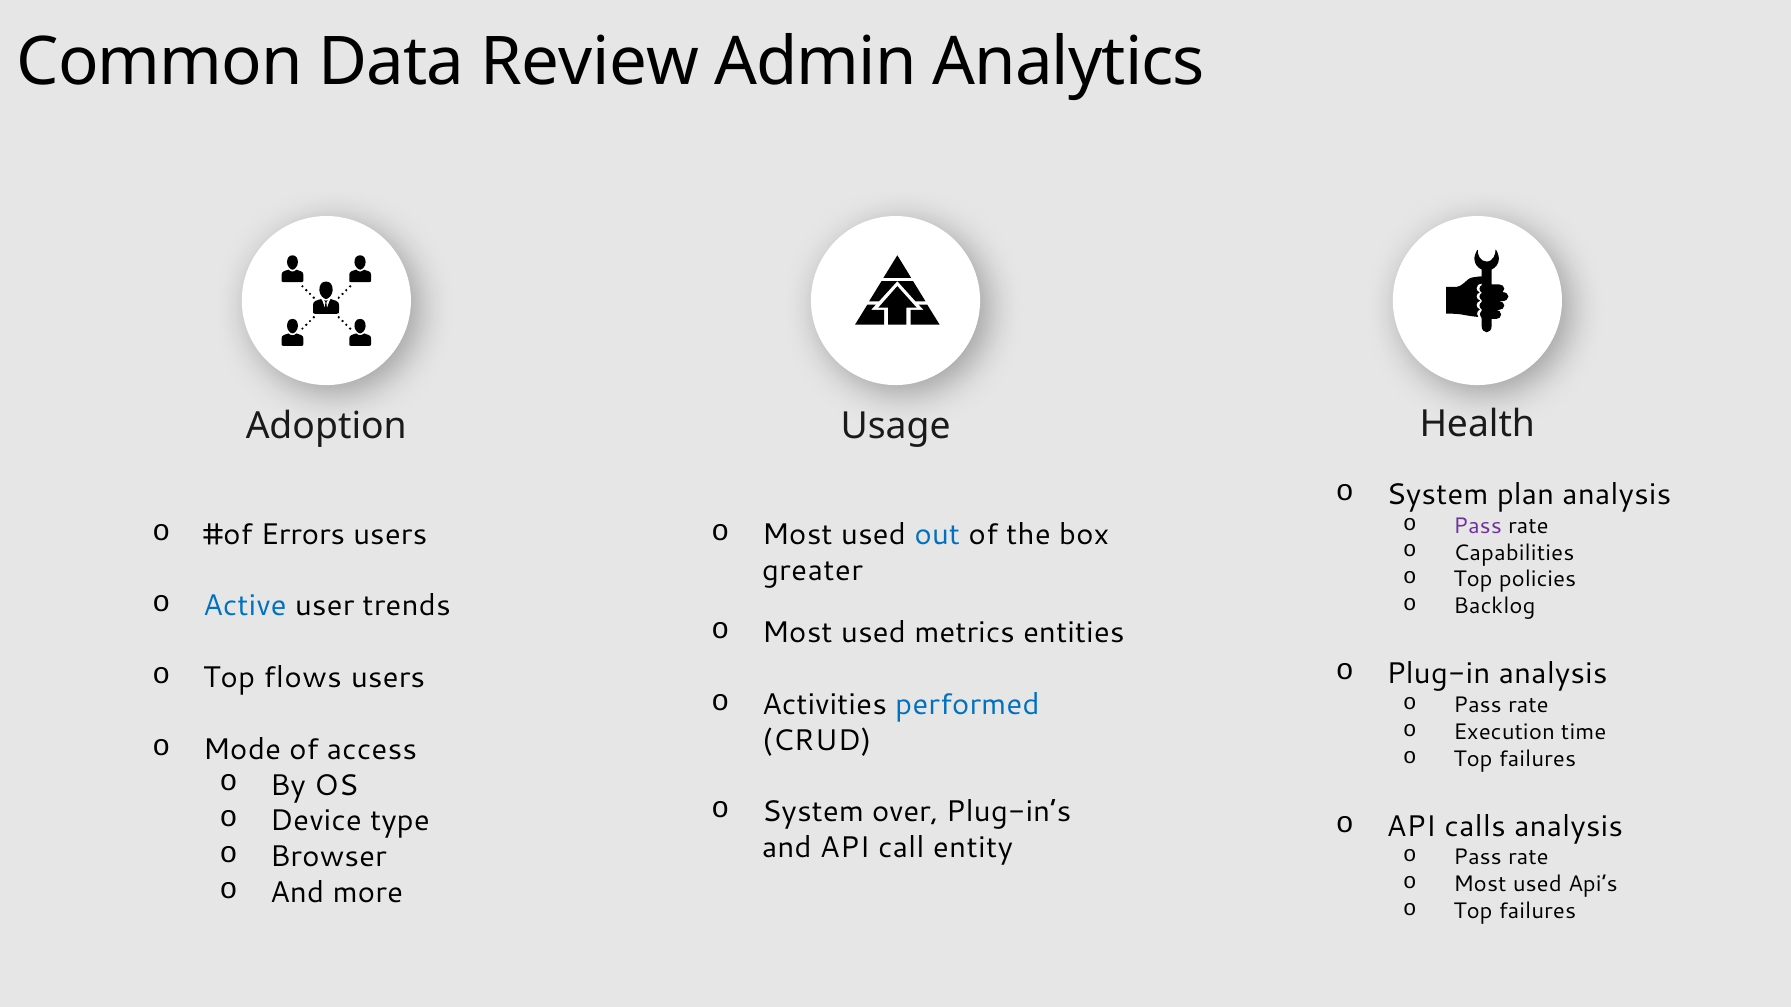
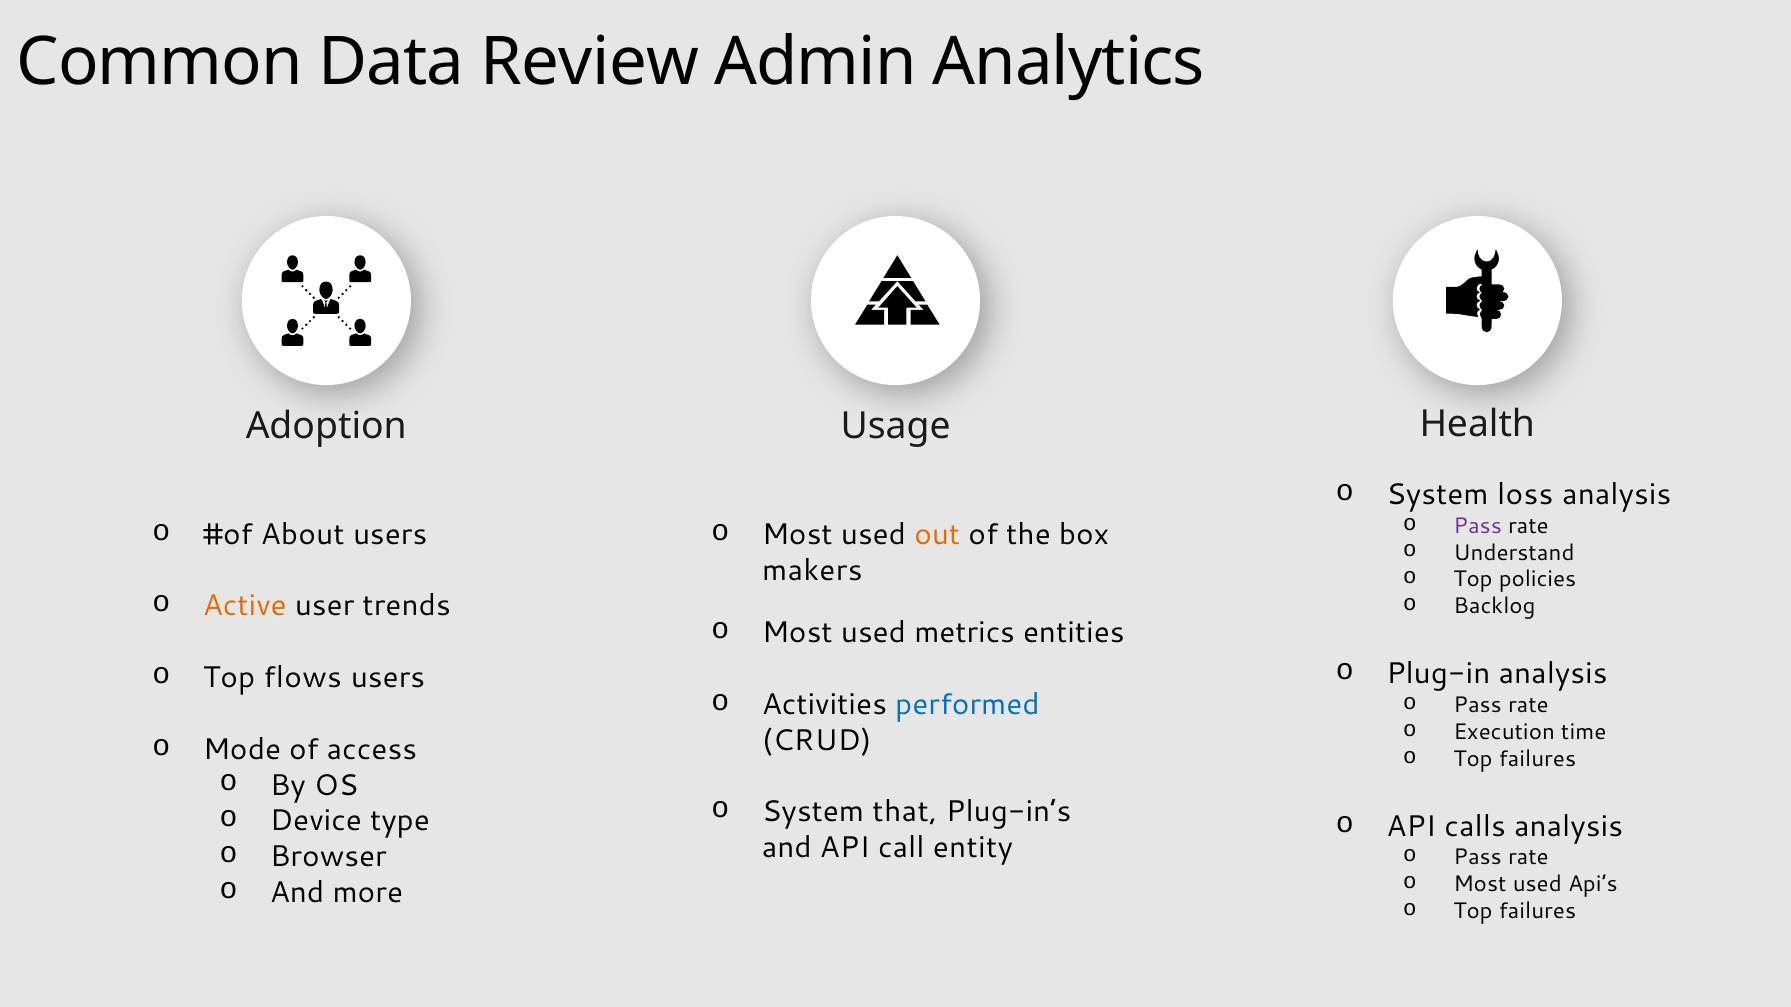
plan: plan -> loss
Errors: Errors -> About
out colour: blue -> orange
Capabilities: Capabilities -> Understand
greater: greater -> makers
Active colour: blue -> orange
over: over -> that
